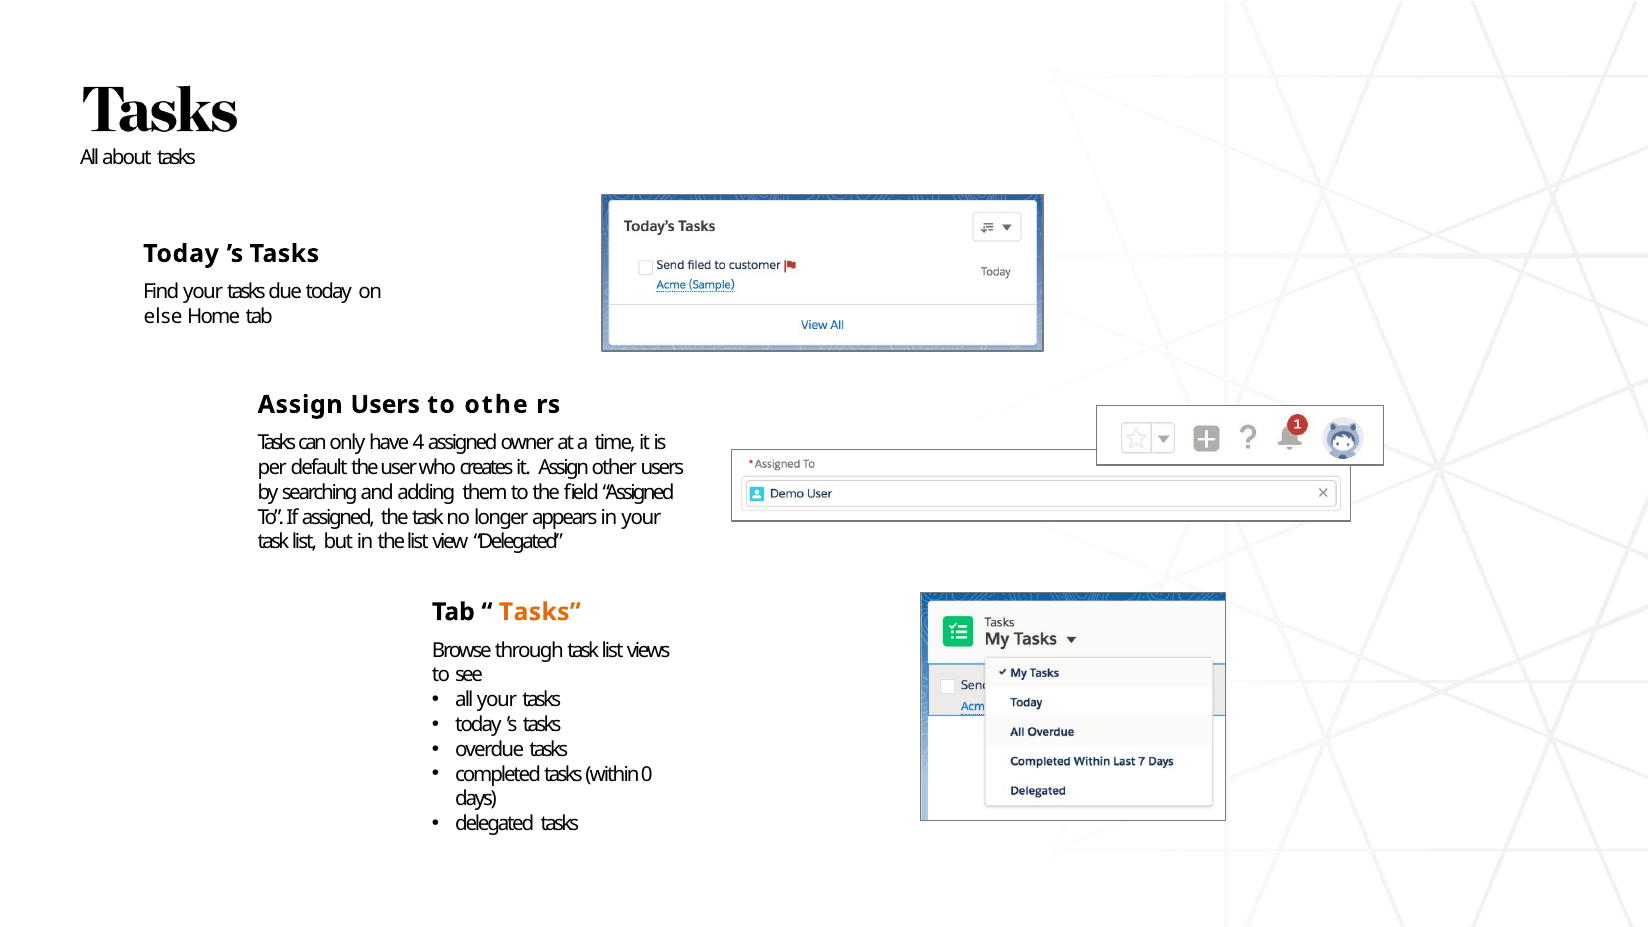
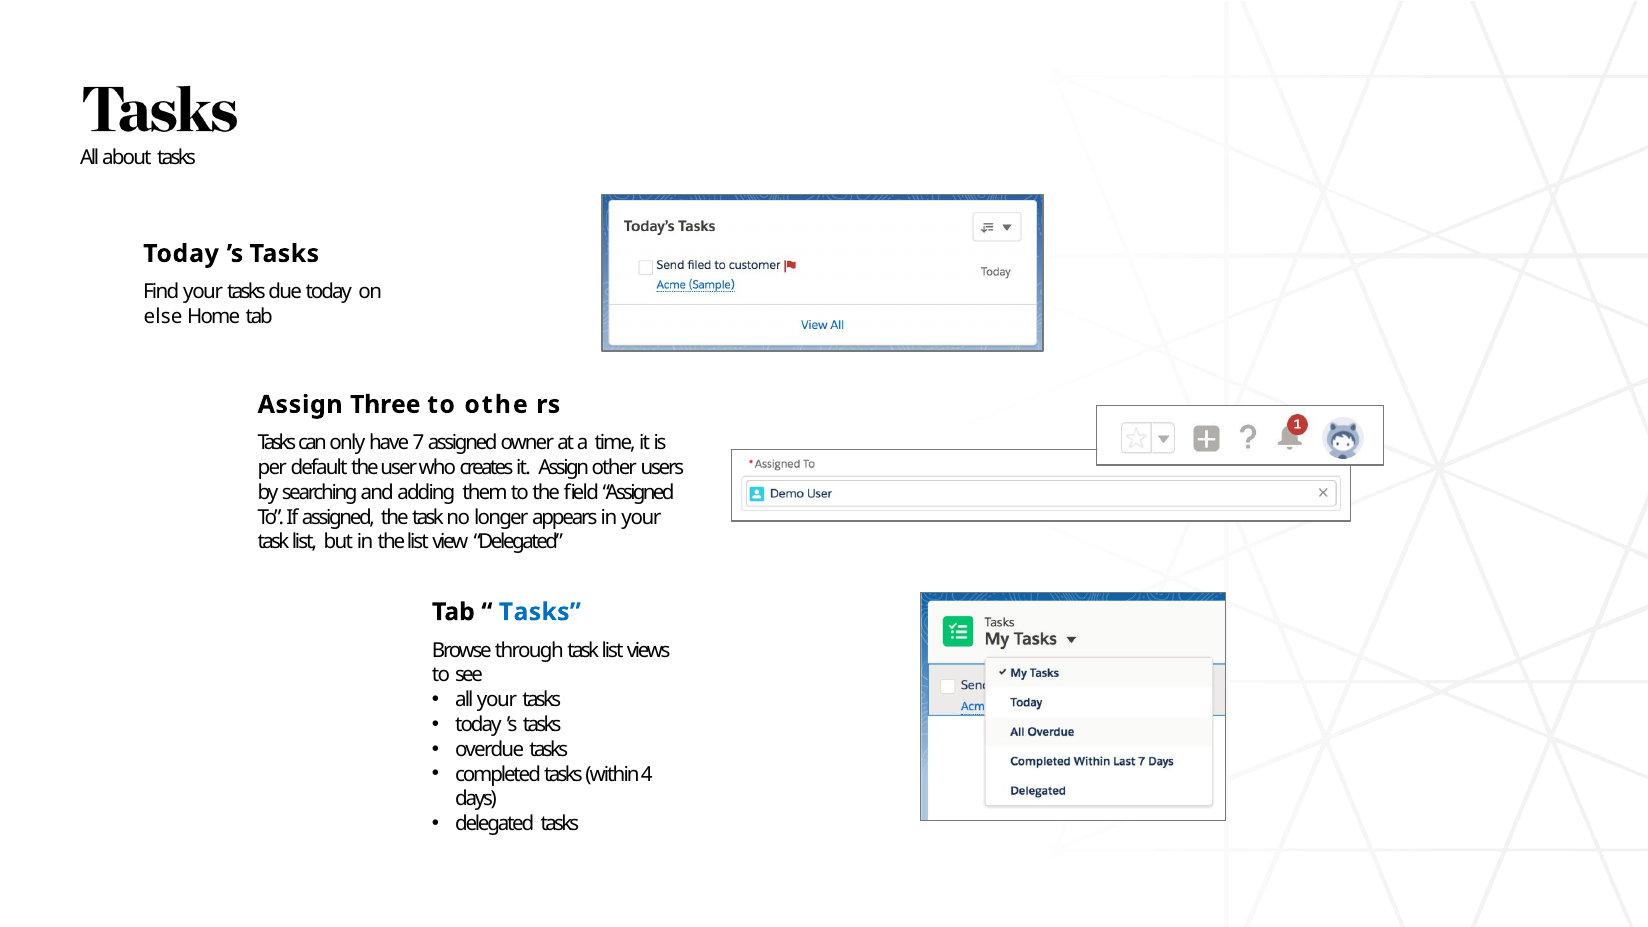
Assign Users: Users -> Three
4: 4 -> 7
Tasks at (540, 612) colour: orange -> blue
0: 0 -> 4
